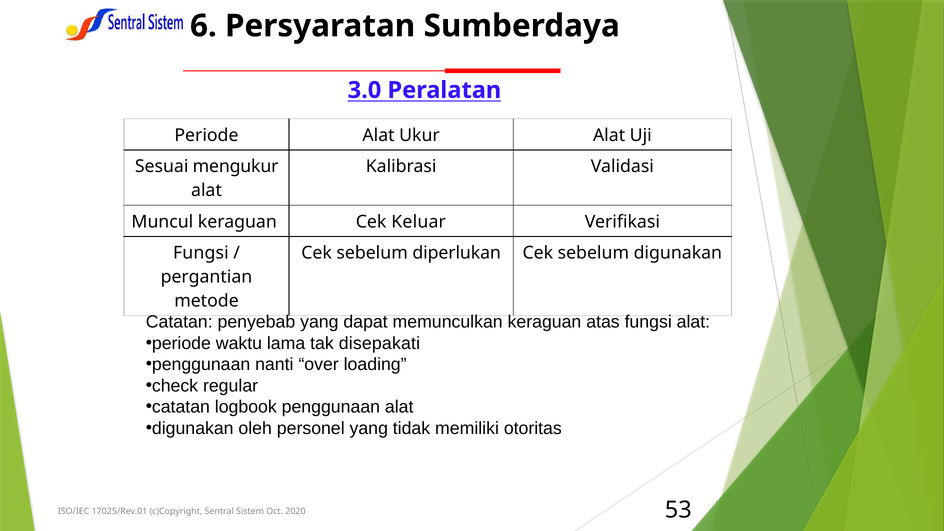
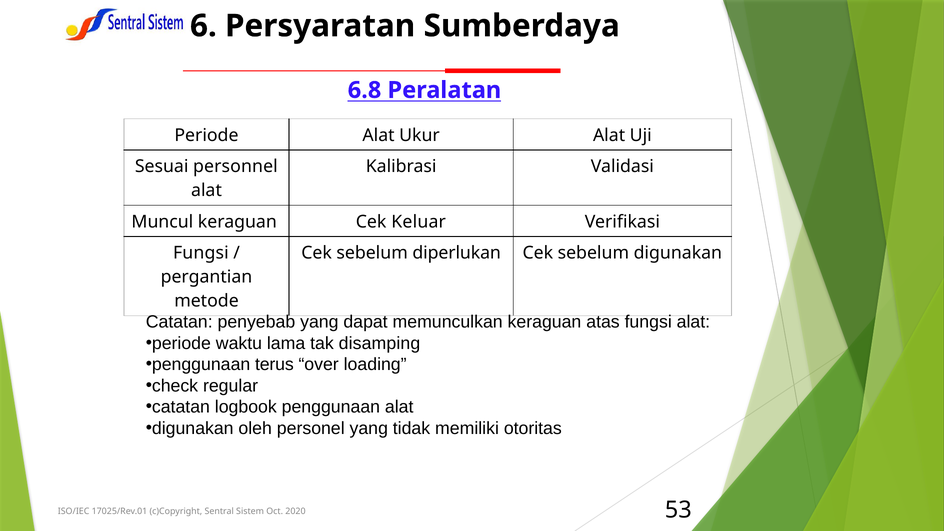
3.0: 3.0 -> 6.8
mengukur: mengukur -> personnel
disepakati: disepakati -> disamping
nanti: nanti -> terus
